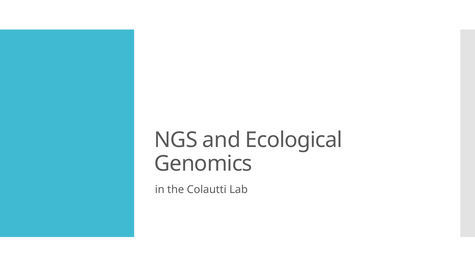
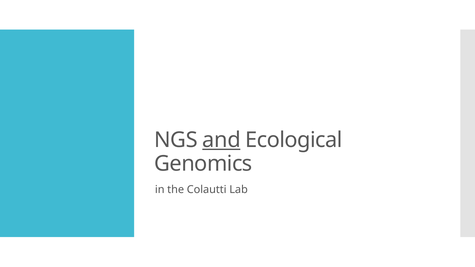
and underline: none -> present
